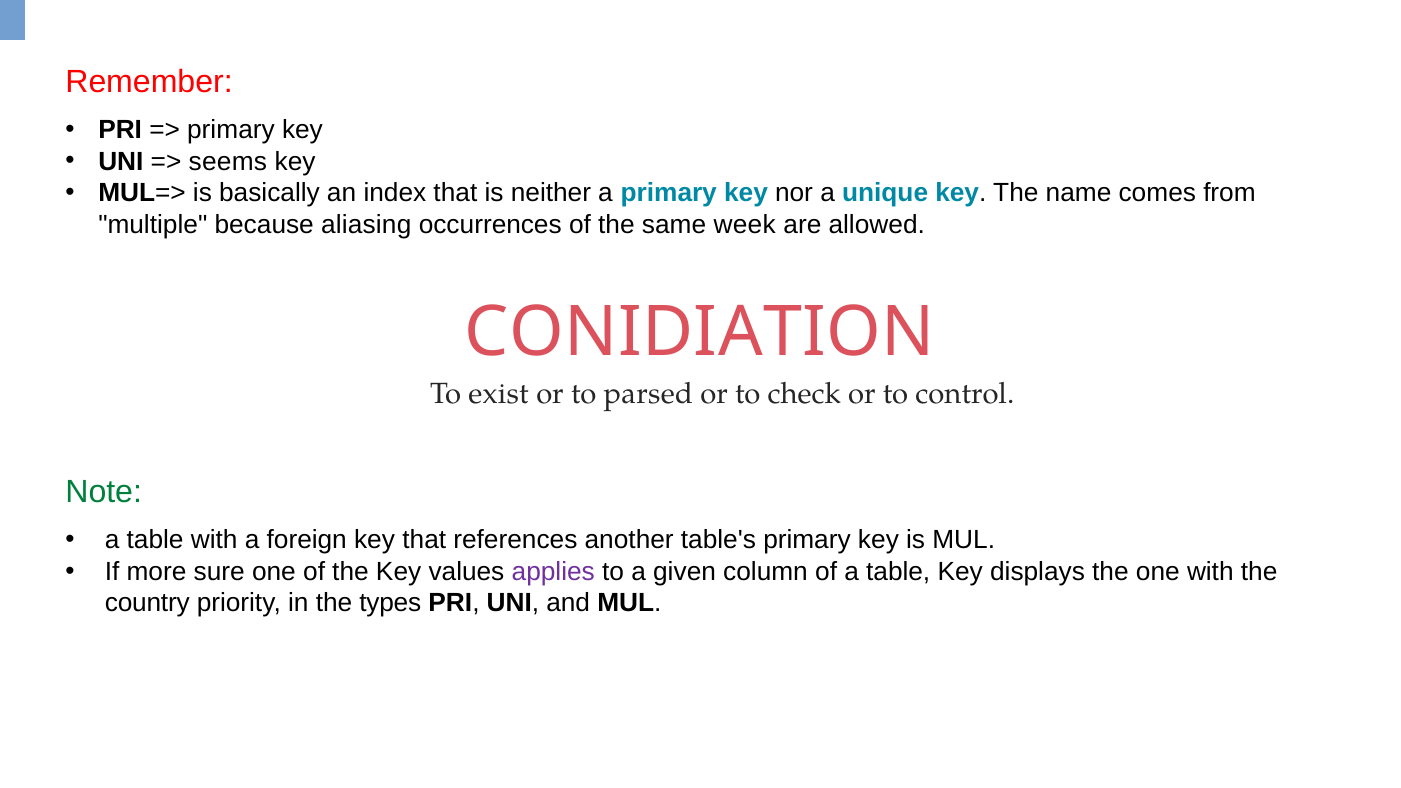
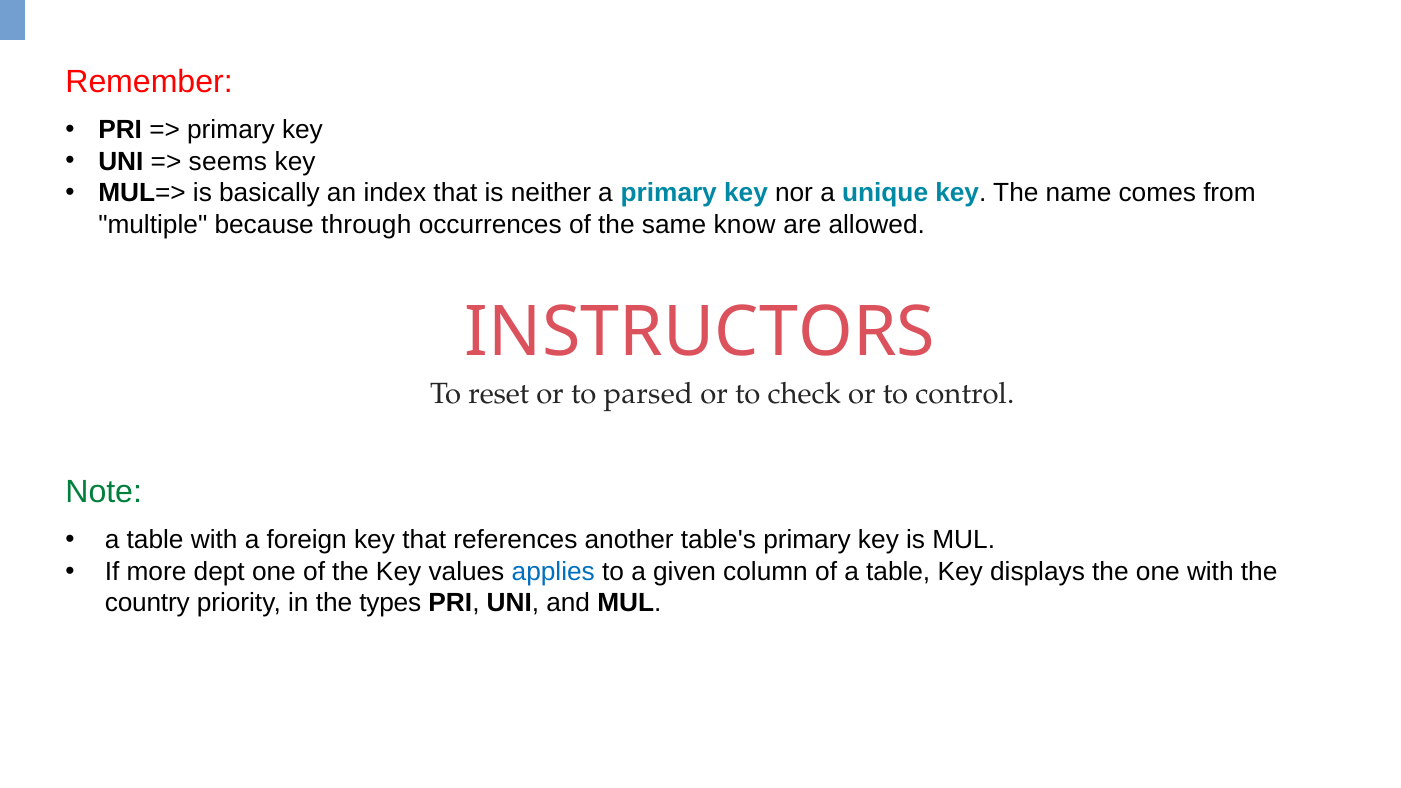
aliasing: aliasing -> through
week: week -> know
CONIDIATION: CONIDIATION -> INSTRUCTORS
exist: exist -> reset
sure: sure -> dept
applies colour: purple -> blue
